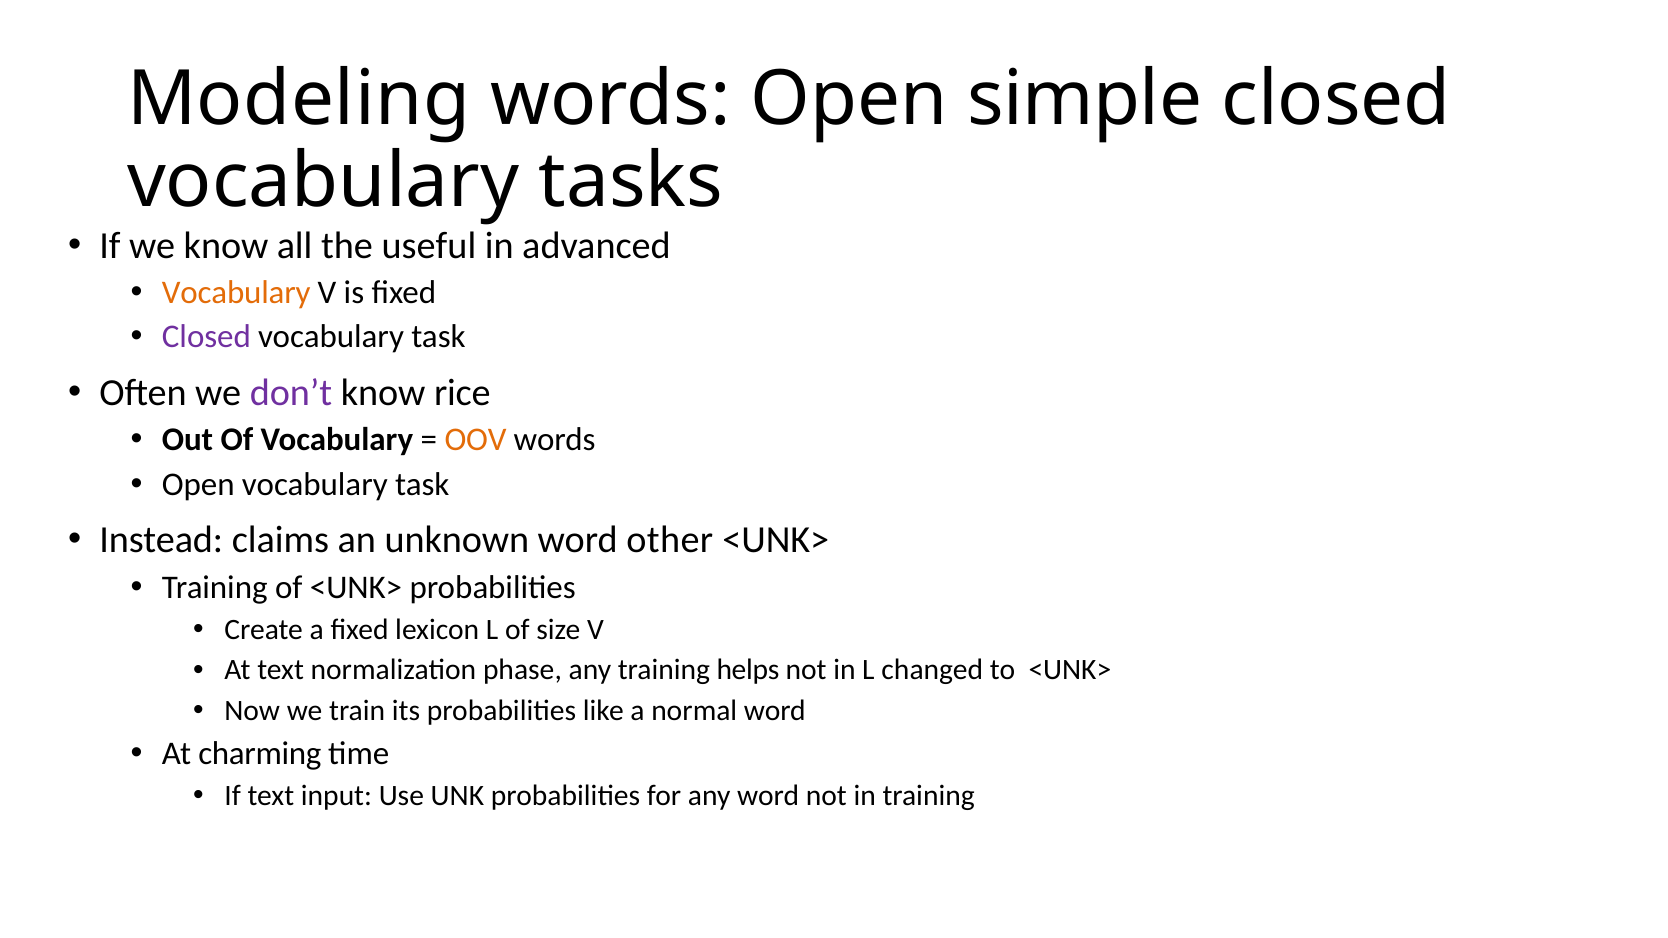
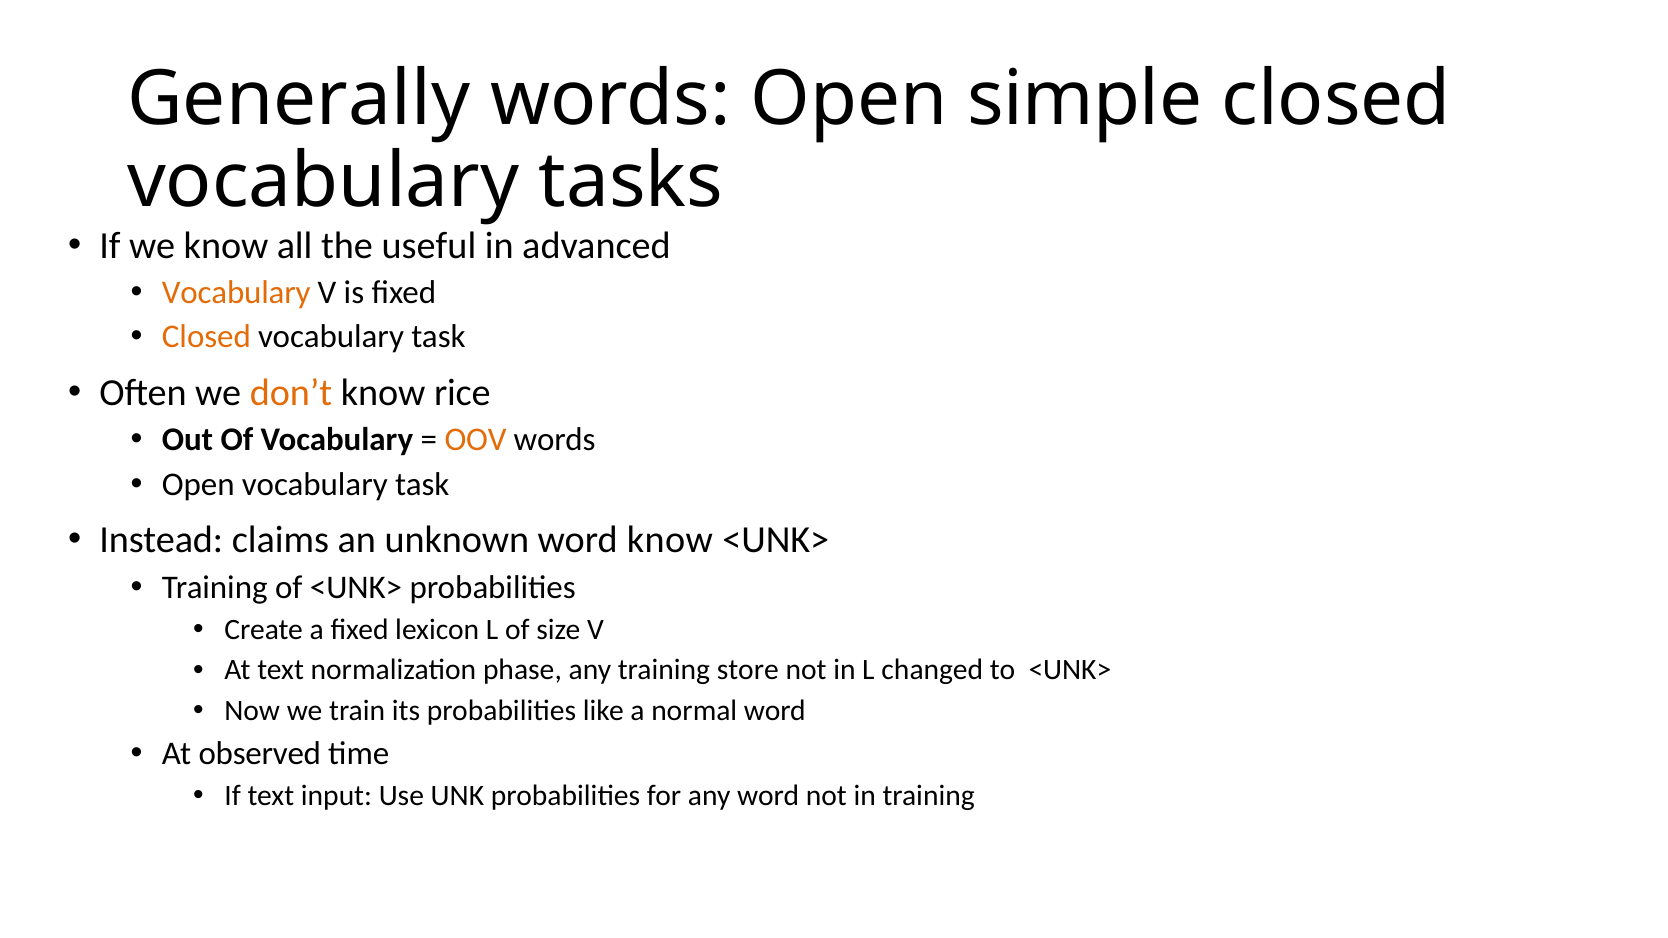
Modeling: Modeling -> Generally
Closed at (206, 337) colour: purple -> orange
don’t colour: purple -> orange
word other: other -> know
helps: helps -> store
charming: charming -> observed
